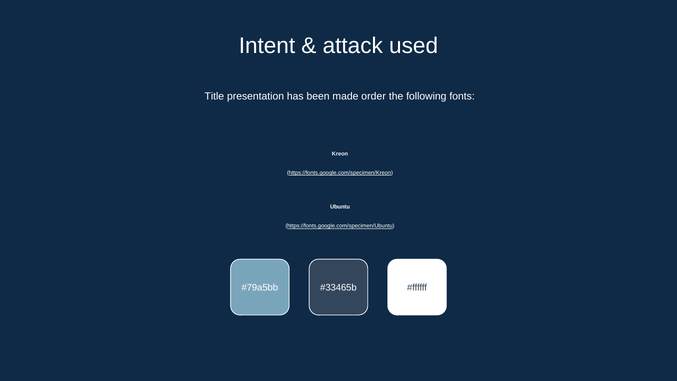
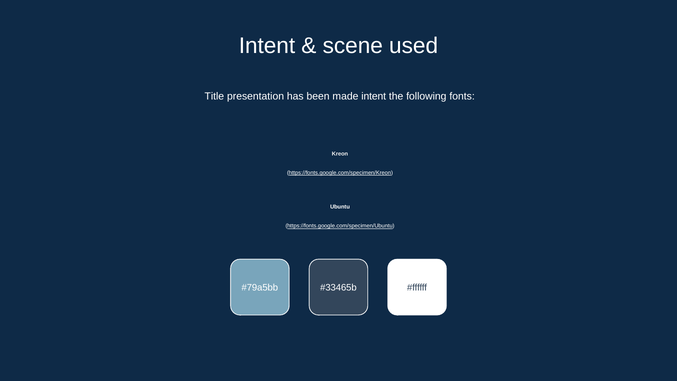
attack: attack -> scene
made order: order -> intent
